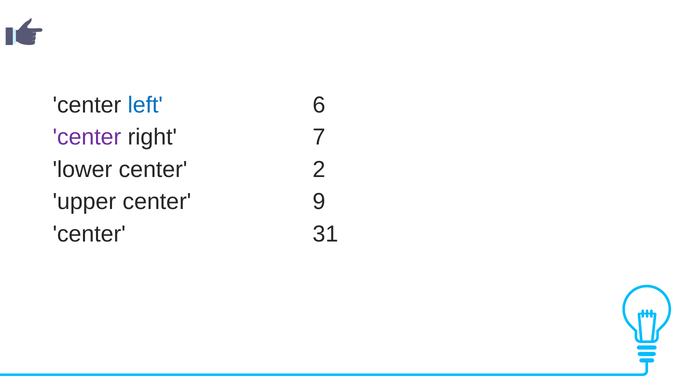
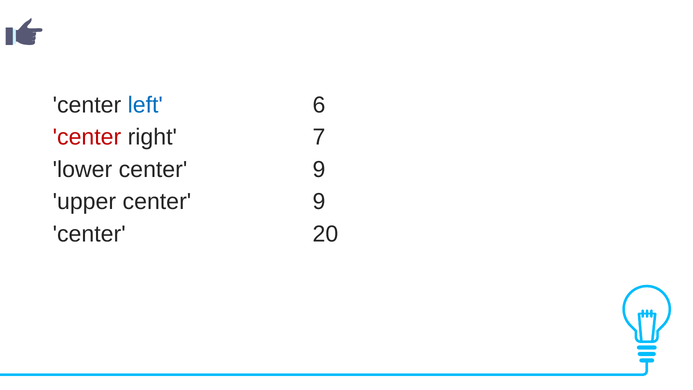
center at (87, 137) colour: purple -> red
lower center 2: 2 -> 9
31: 31 -> 20
